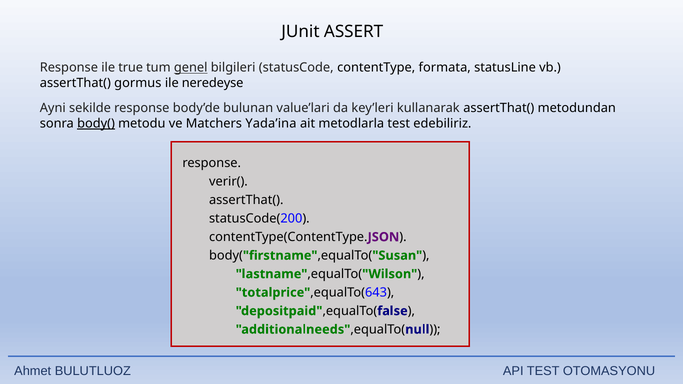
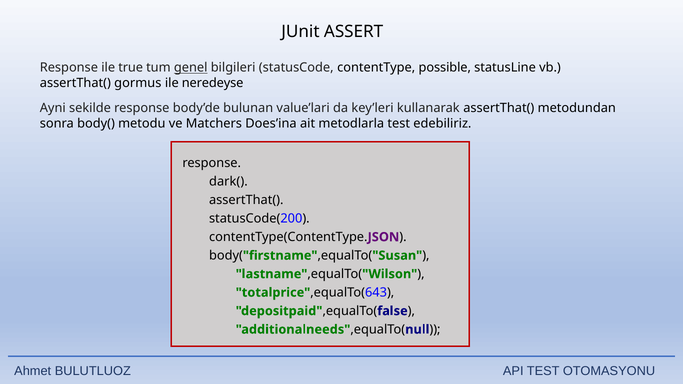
formata: formata -> possible
body( at (96, 124) underline: present -> none
Yada’ina: Yada’ina -> Does’ina
verir(: verir( -> dark(
